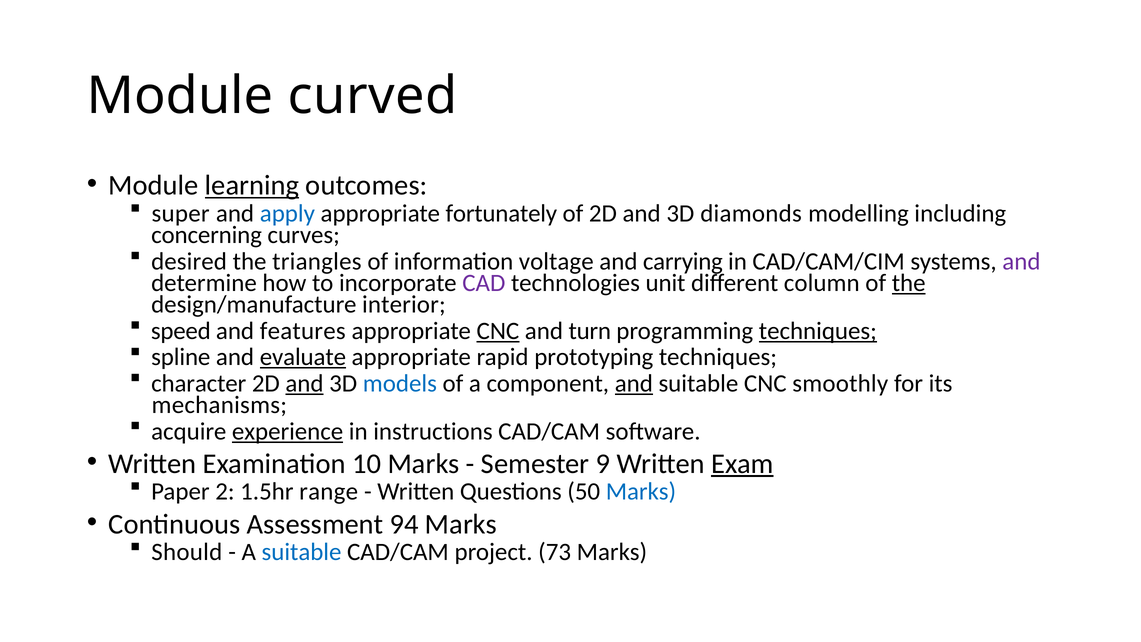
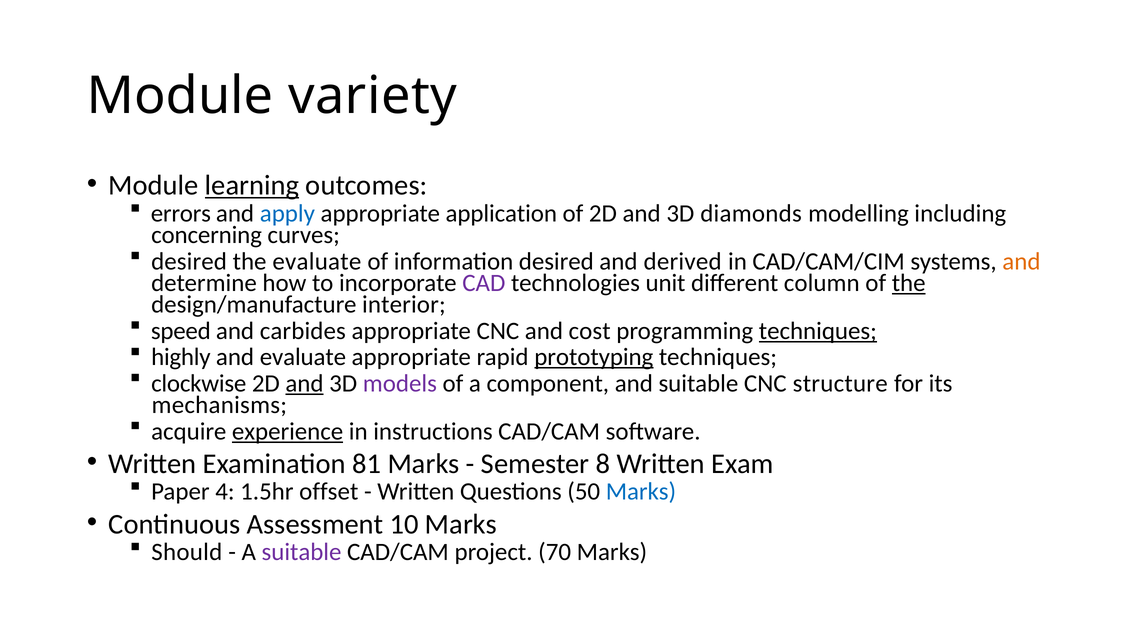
curved: curved -> variety
super: super -> errors
fortunately: fortunately -> application
the triangles: triangles -> evaluate
information voltage: voltage -> desired
carrying: carrying -> derived
and at (1021, 261) colour: purple -> orange
features: features -> carbides
CNC at (498, 331) underline: present -> none
turn: turn -> cost
spline: spline -> highly
evaluate at (303, 357) underline: present -> none
prototyping underline: none -> present
character: character -> clockwise
models colour: blue -> purple
and at (634, 383) underline: present -> none
smoothly: smoothly -> structure
10: 10 -> 81
9: 9 -> 8
Exam underline: present -> none
2: 2 -> 4
range: range -> offset
94: 94 -> 10
suitable at (302, 552) colour: blue -> purple
73: 73 -> 70
